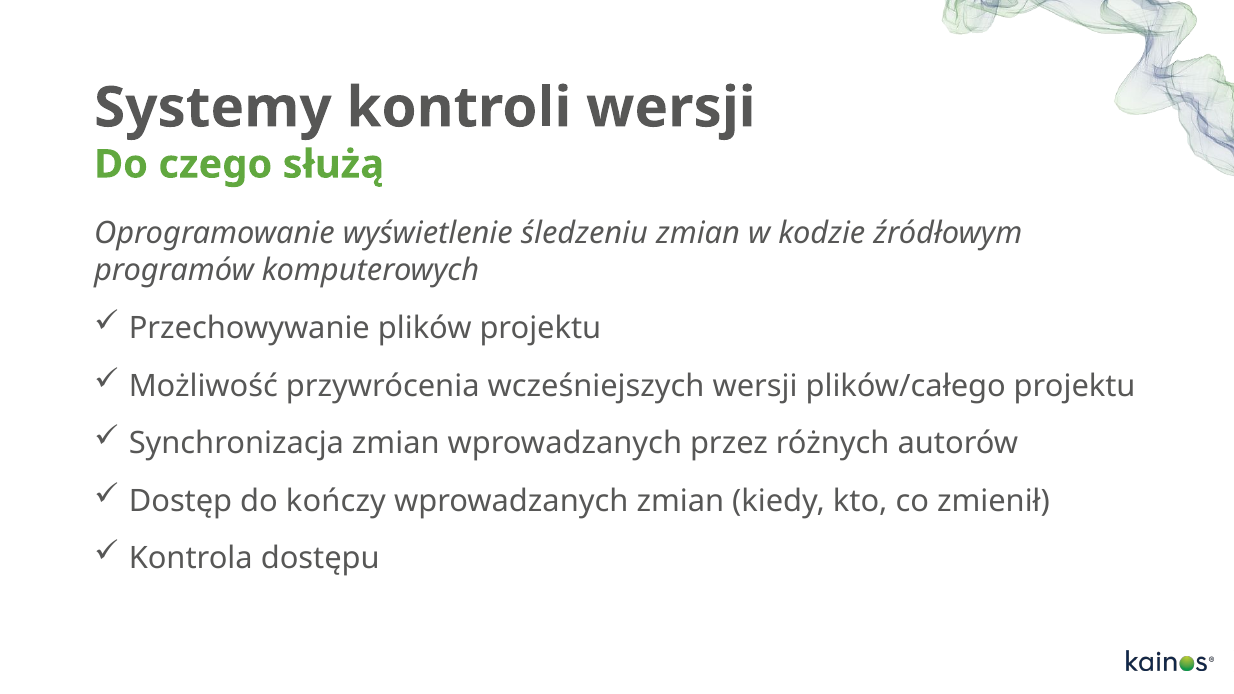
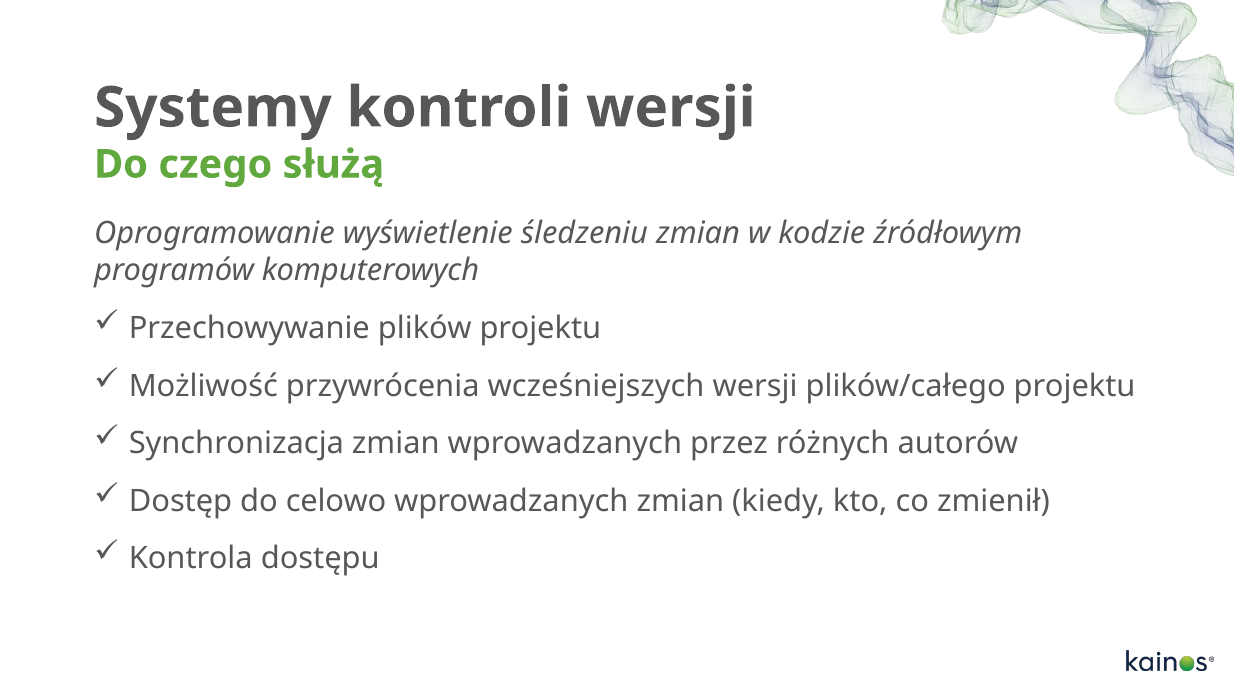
kończy: kończy -> celowo
